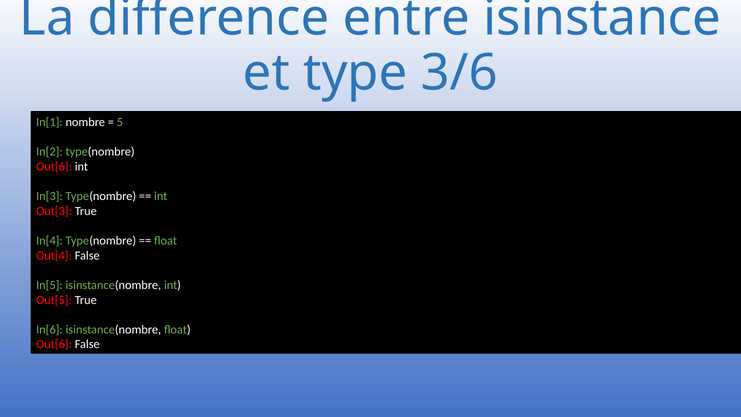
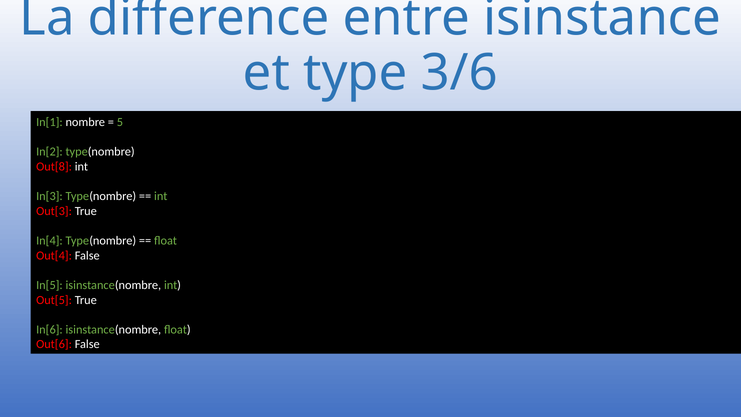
Out[6 at (54, 167): Out[6 -> Out[8
